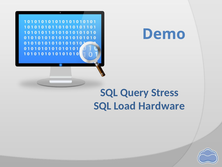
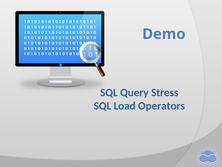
Hardware: Hardware -> Operators
